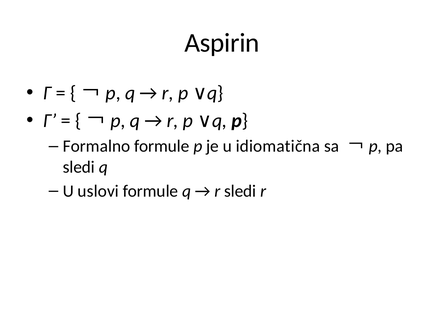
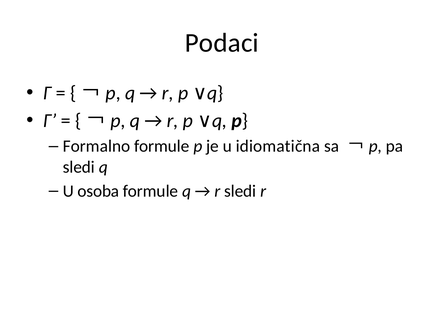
Aspirin: Aspirin -> Podaci
uslovi: uslovi -> osoba
